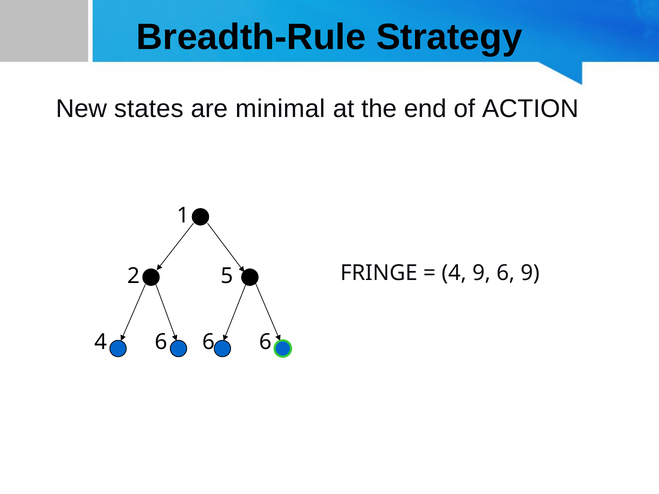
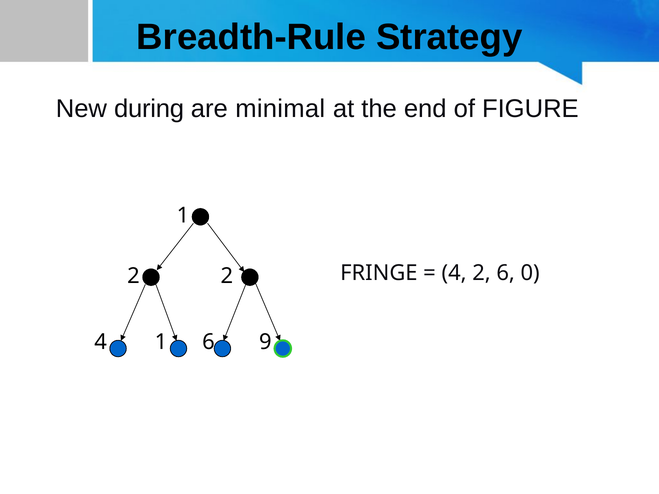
states: states -> during
ACTION: ACTION -> FIGURE
4 9: 9 -> 2
6 9: 9 -> 0
2 5: 5 -> 2
4 6: 6 -> 1
6 6: 6 -> 9
